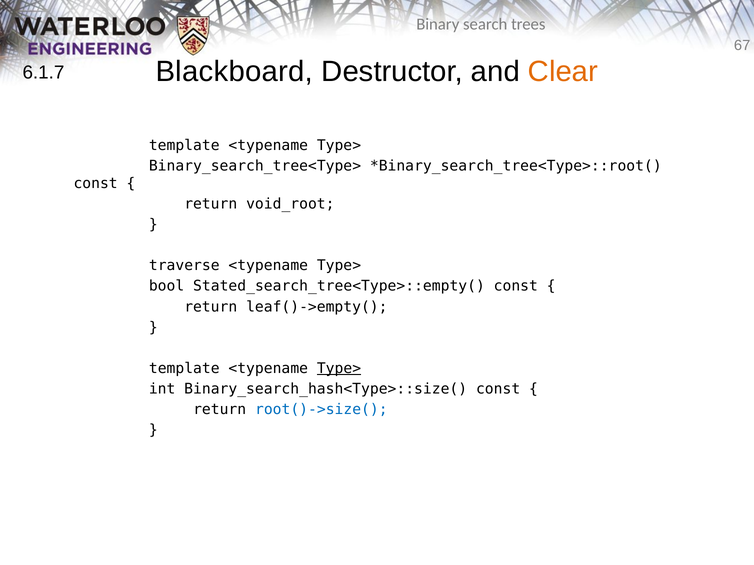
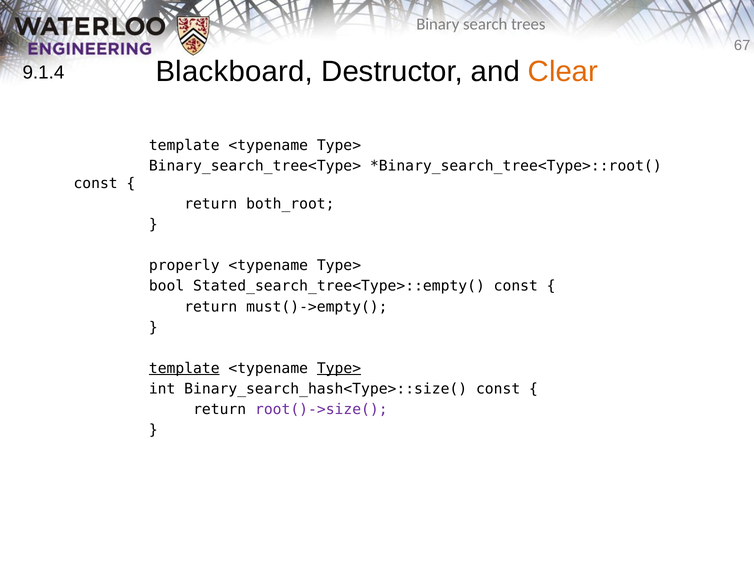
6.1.7: 6.1.7 -> 9.1.4
void_root: void_root -> both_root
traverse: traverse -> properly
leaf()->empty(: leaf()->empty( -> must()->empty(
template at (184, 369) underline: none -> present
root()->size( colour: blue -> purple
